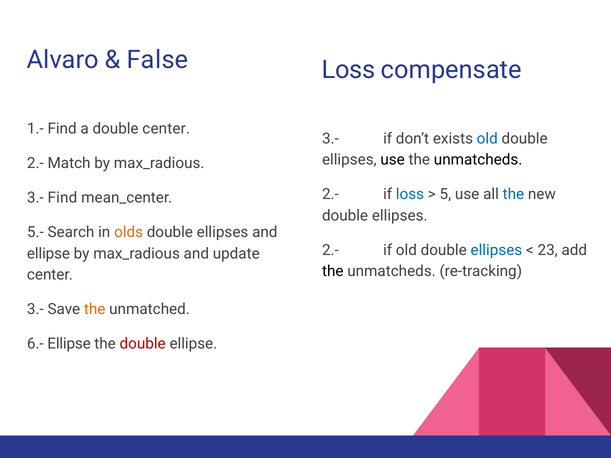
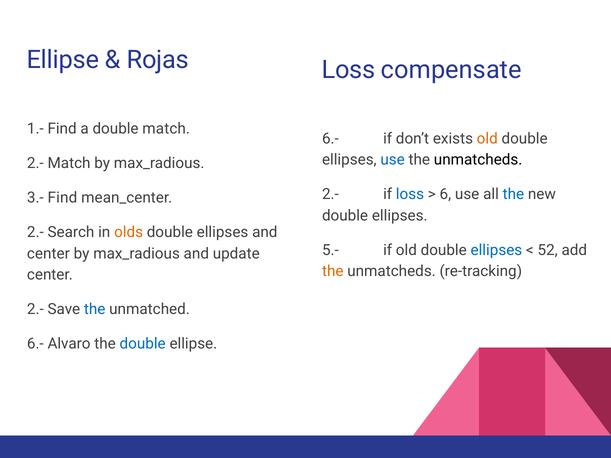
Alvaro at (63, 60): Alvaro -> Ellipse
False: False -> Rojas
double center: center -> match
3.- at (330, 139): 3.- -> 6.-
old at (487, 139) colour: blue -> orange
use at (393, 160) colour: black -> blue
5: 5 -> 6
5.- at (35, 233): 5.- -> 2.-
2.- at (330, 250): 2.- -> 5.-
23: 23 -> 52
ellipse at (48, 254): ellipse -> center
the at (333, 271) colour: black -> orange
3.- at (35, 309): 3.- -> 2.-
the at (95, 309) colour: orange -> blue
6.- Ellipse: Ellipse -> Alvaro
double at (143, 344) colour: red -> blue
